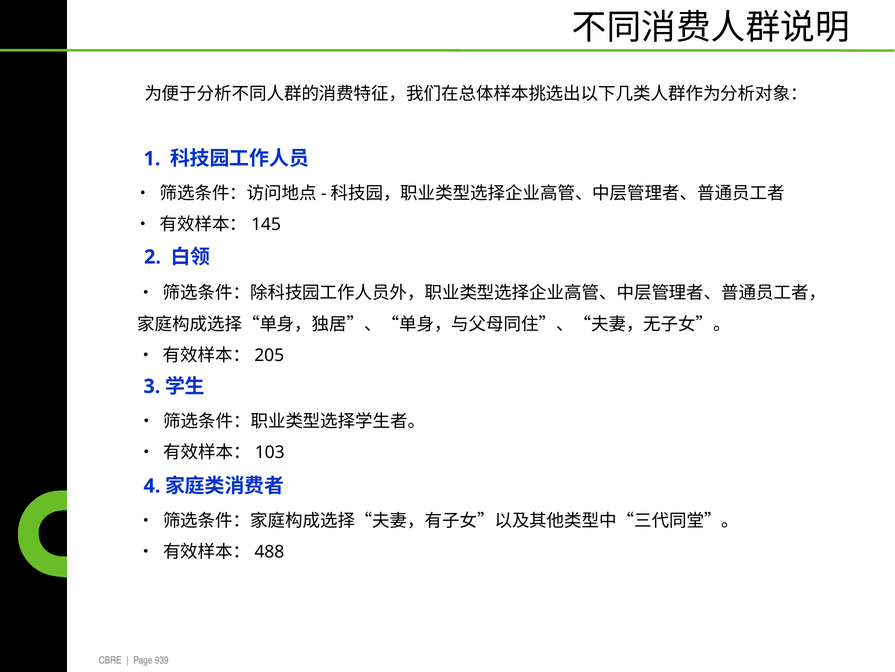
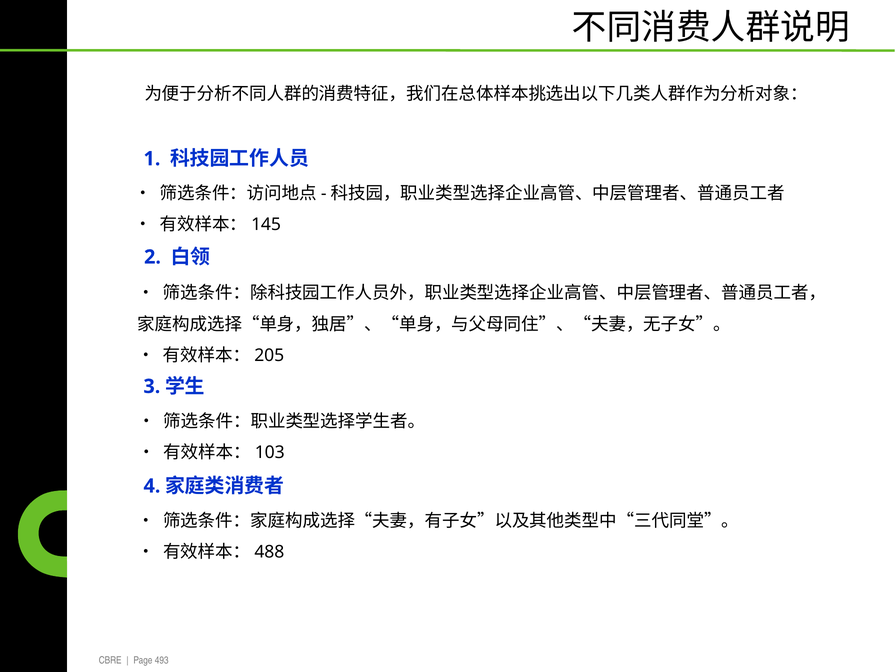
939: 939 -> 493
